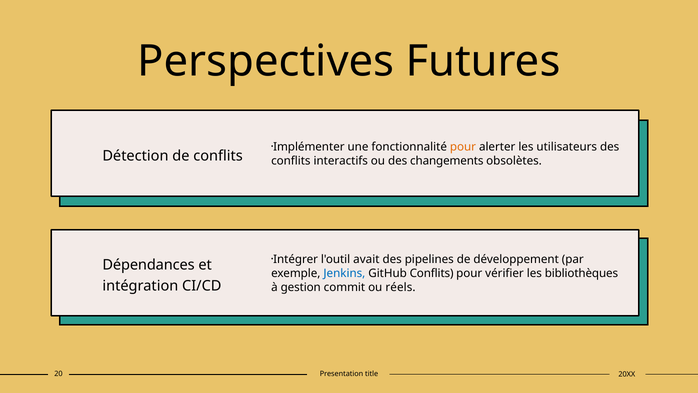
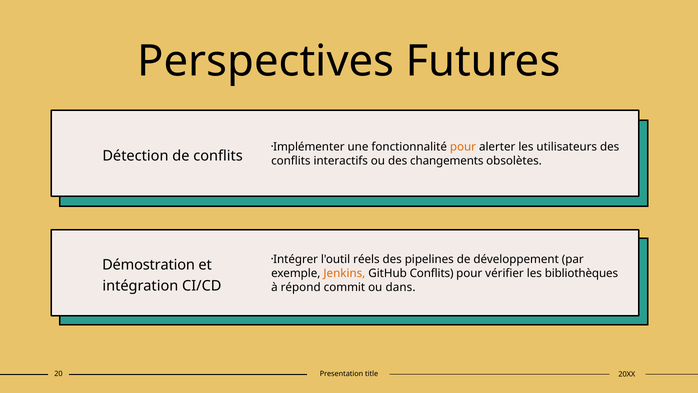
avait: avait -> réels
Dépendances: Dépendances -> Démostration
Jenkins colour: blue -> orange
gestion: gestion -> répond
réels: réels -> dans
